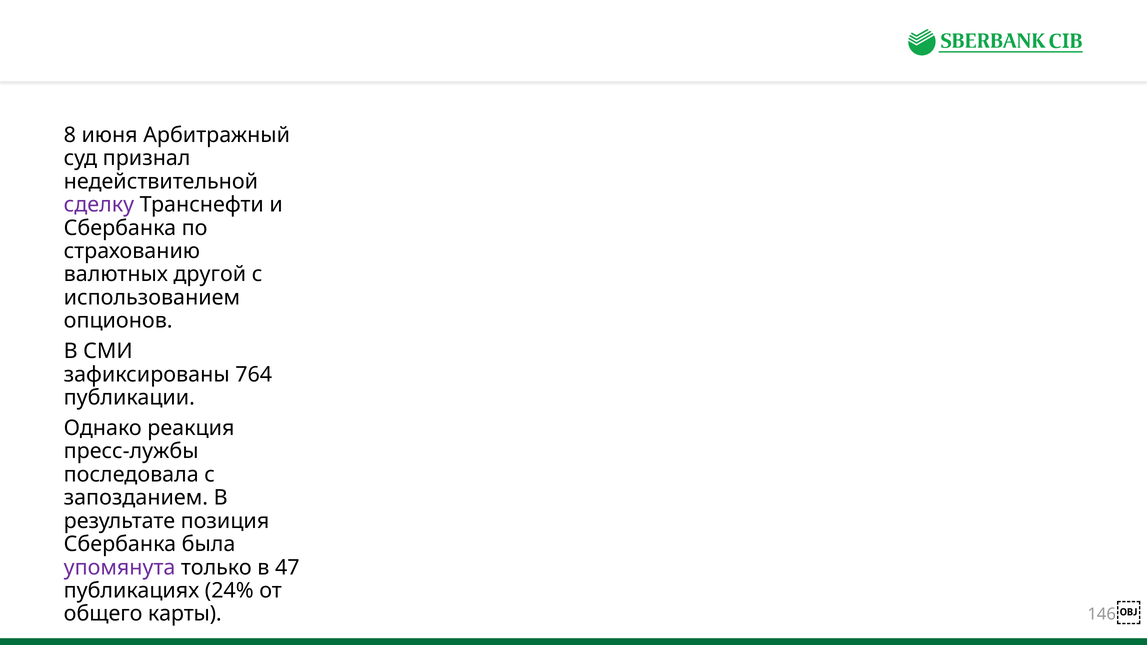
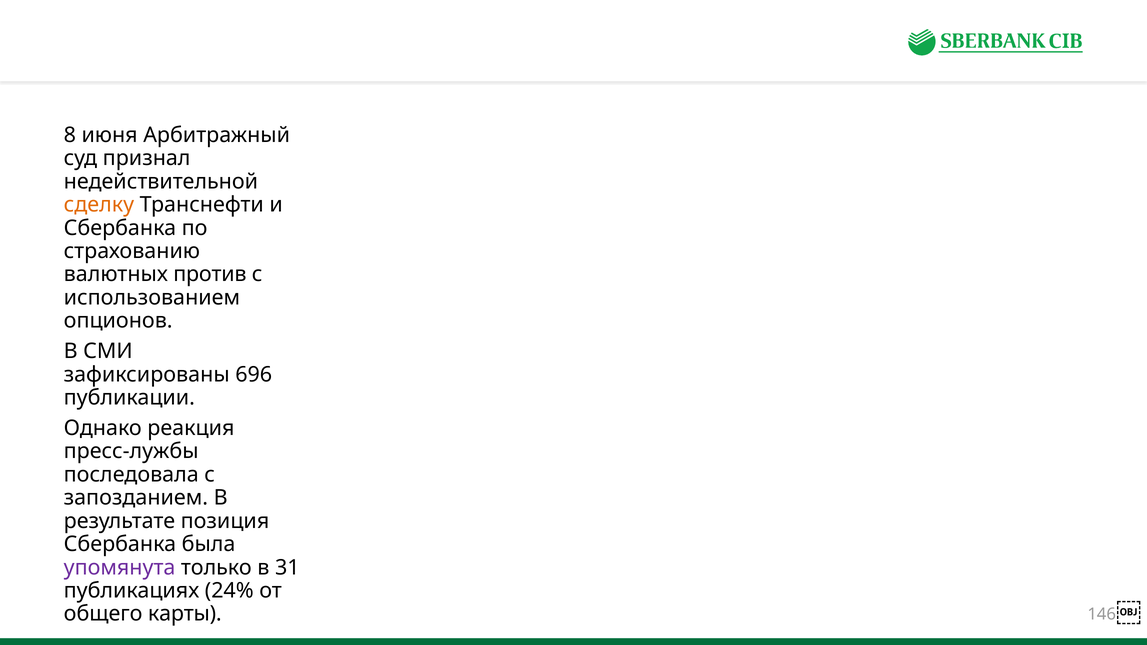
сделку colour: purple -> orange
другой: другой -> против
764: 764 -> 696
47: 47 -> 31
